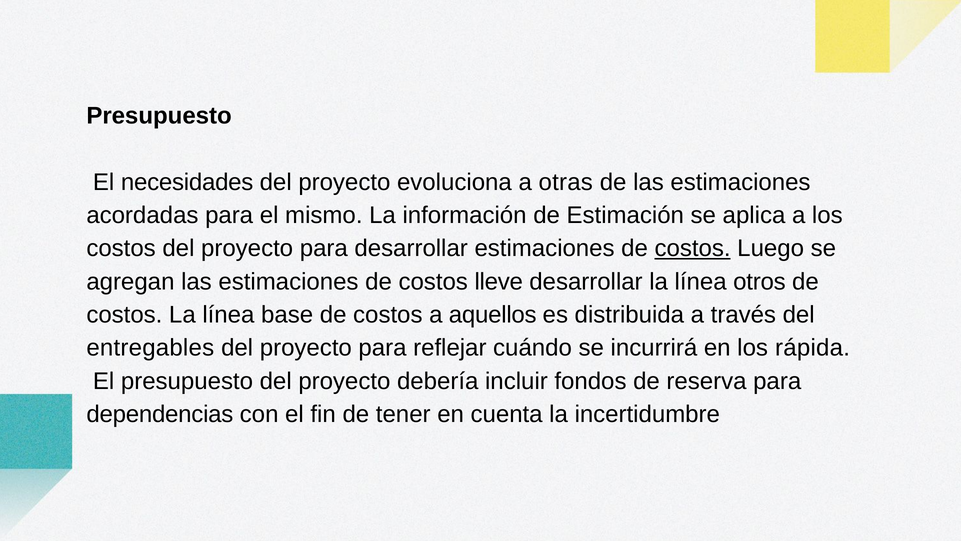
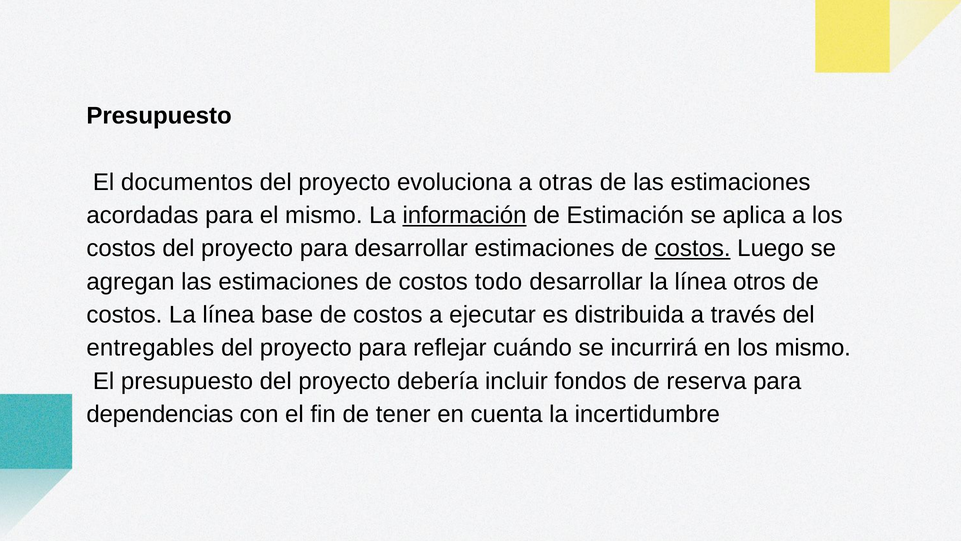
necesidades: necesidades -> documentos
información underline: none -> present
lleve: lleve -> todo
aquellos: aquellos -> ejecutar
los rápida: rápida -> mismo
